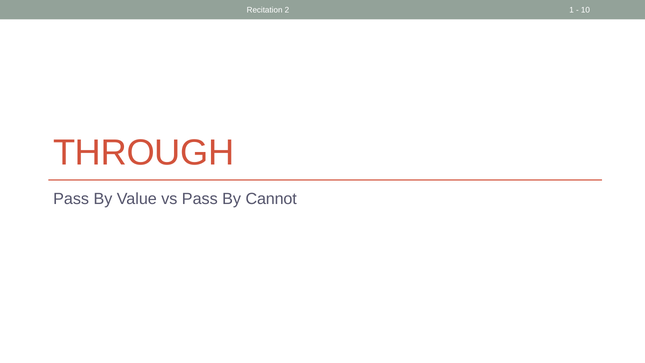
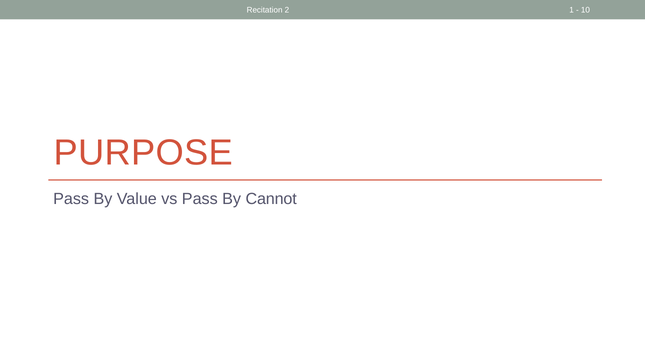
THROUGH: THROUGH -> PURPOSE
